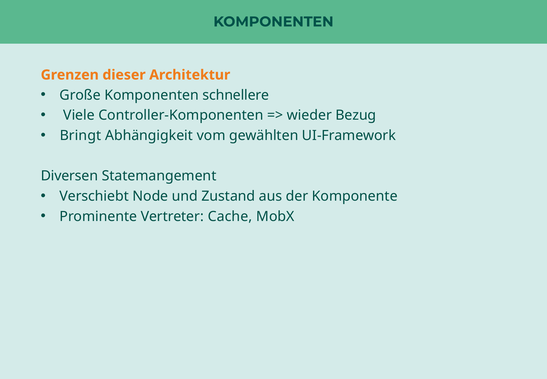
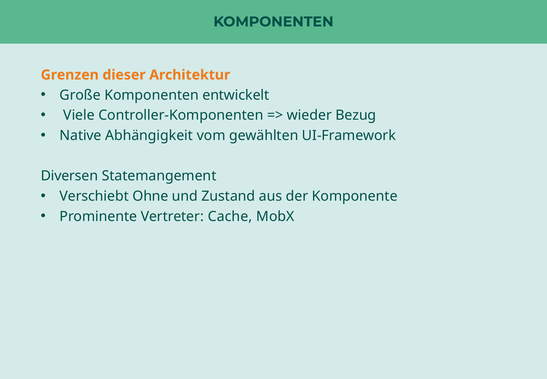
schnellere: schnellere -> entwickelt
Bringt: Bringt -> Native
Node: Node -> Ohne
